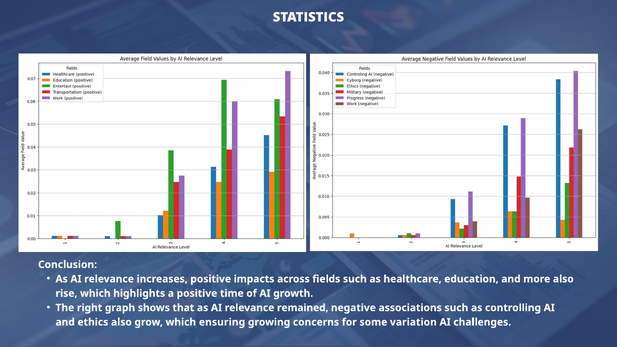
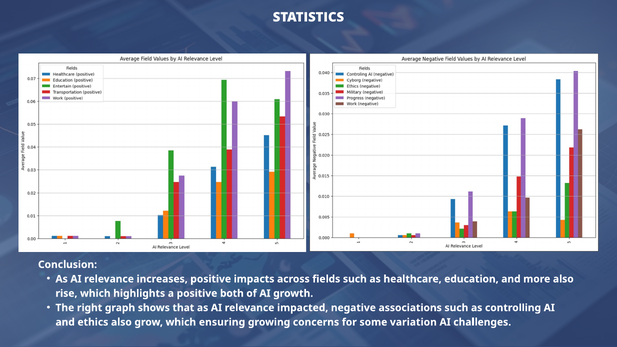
time: time -> both
remained: remained -> impacted
